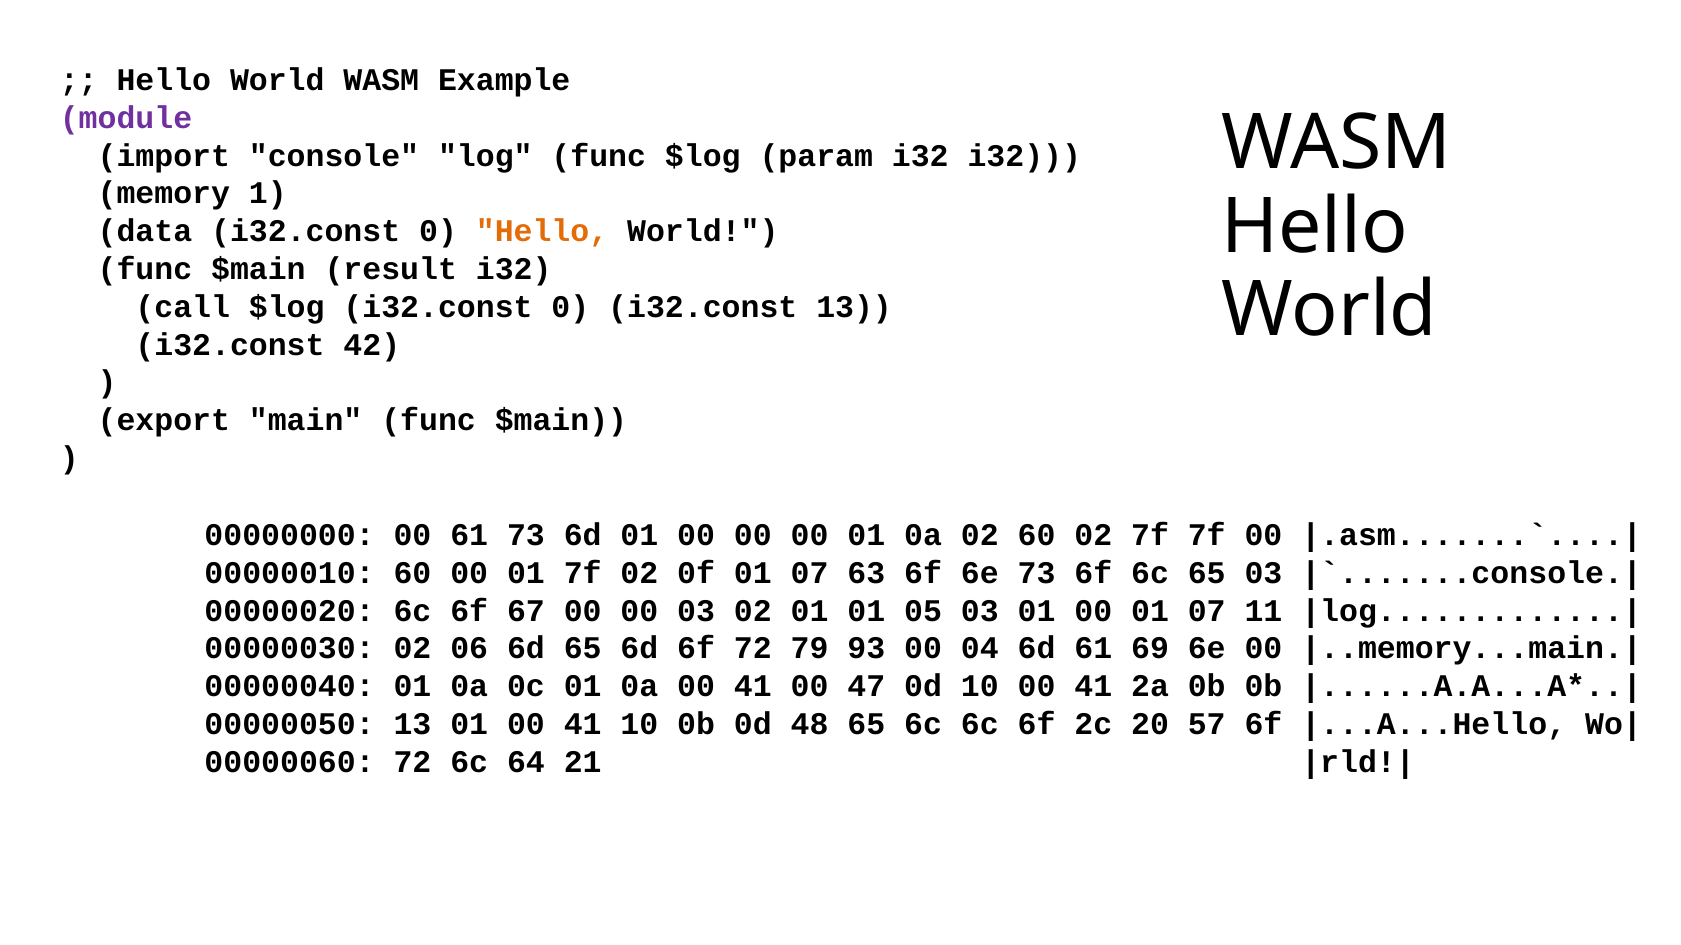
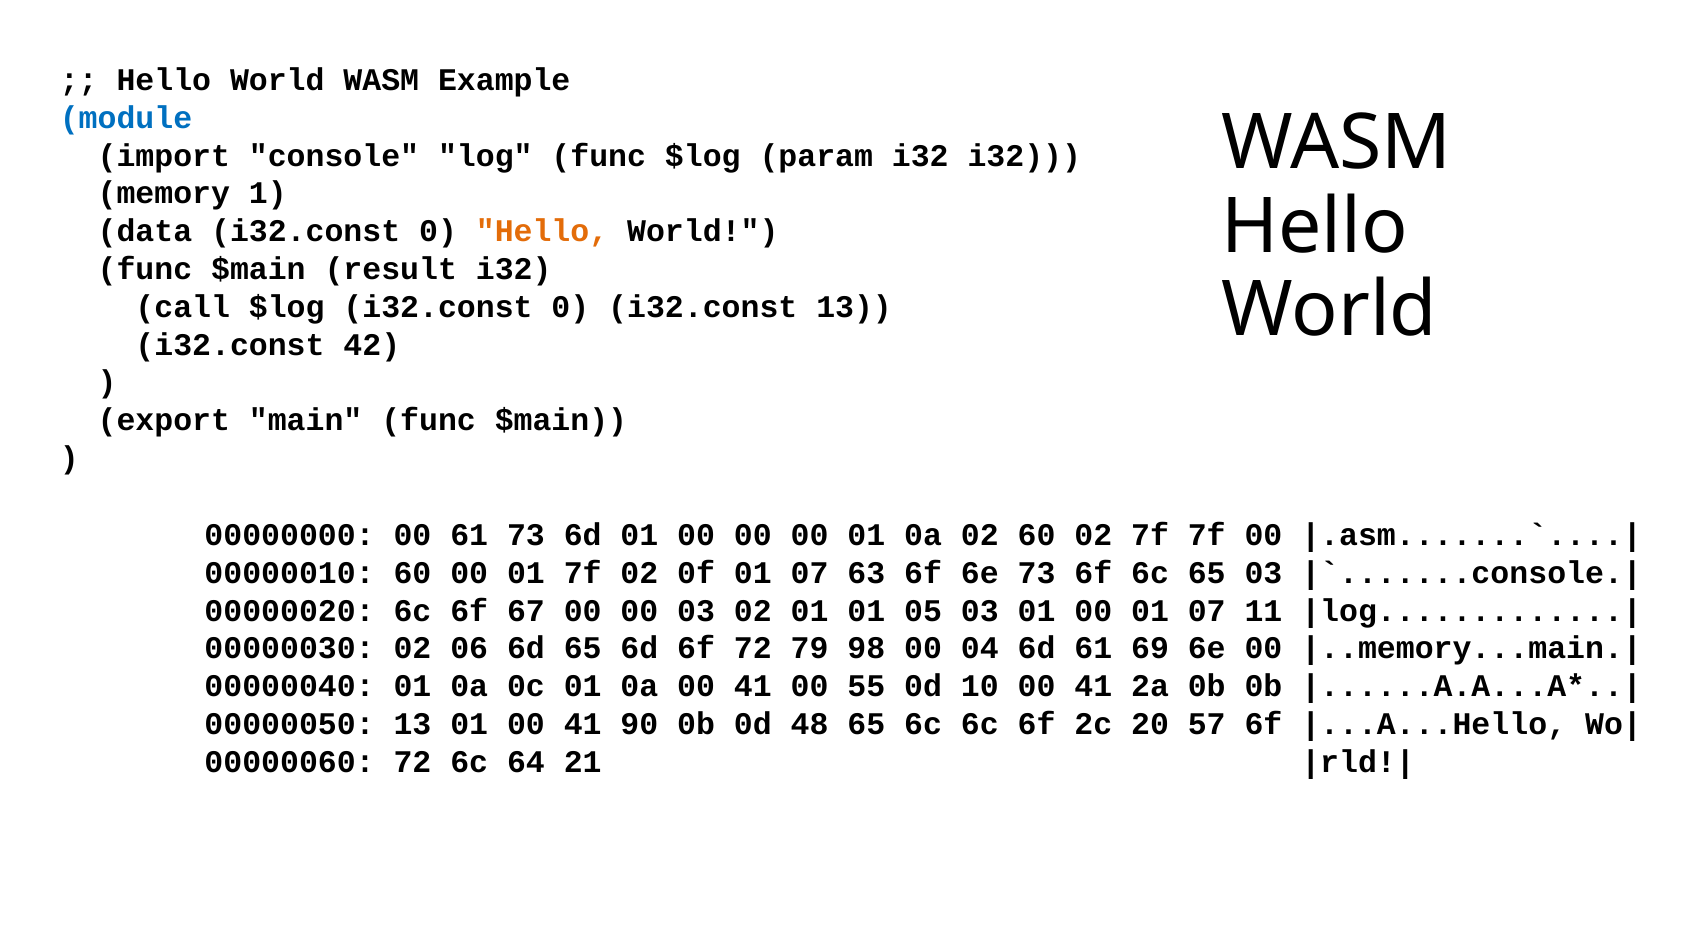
module colour: purple -> blue
93: 93 -> 98
47: 47 -> 55
41 10: 10 -> 90
